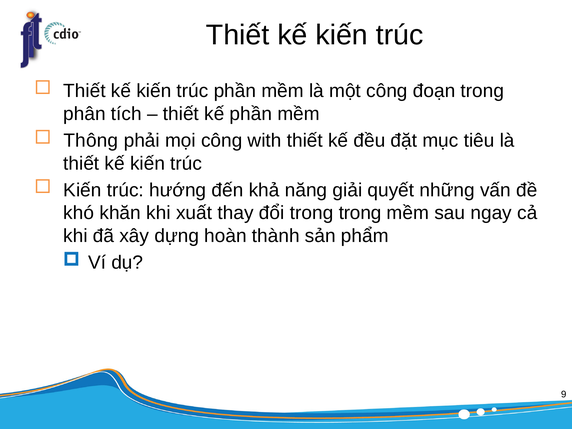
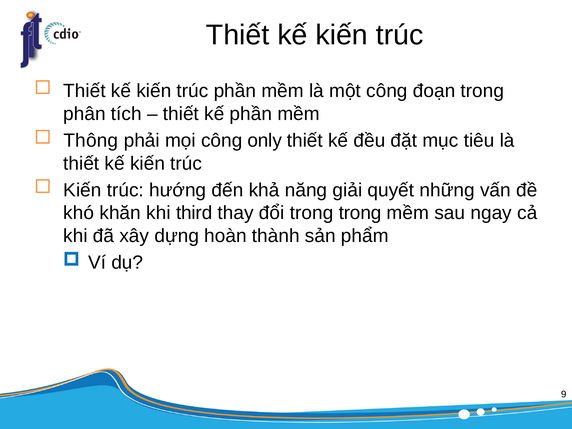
with: with -> only
xuất: xuất -> third
